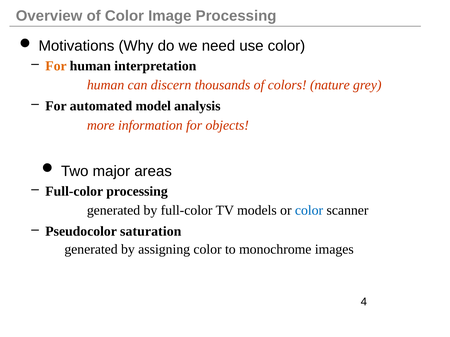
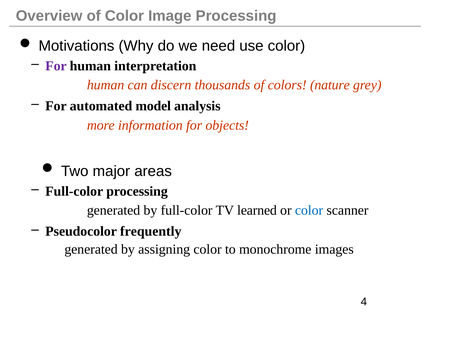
For at (56, 66) colour: orange -> purple
models: models -> learned
saturation: saturation -> frequently
